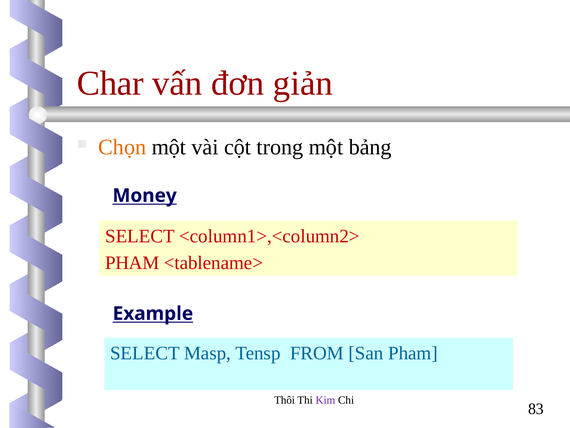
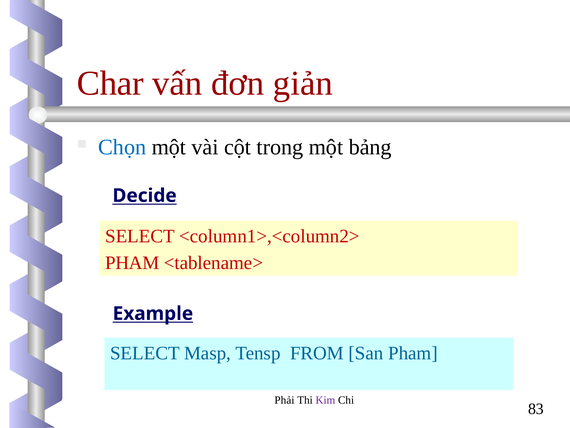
Chọn colour: orange -> blue
Money: Money -> Decide
Thôi: Thôi -> Phải
